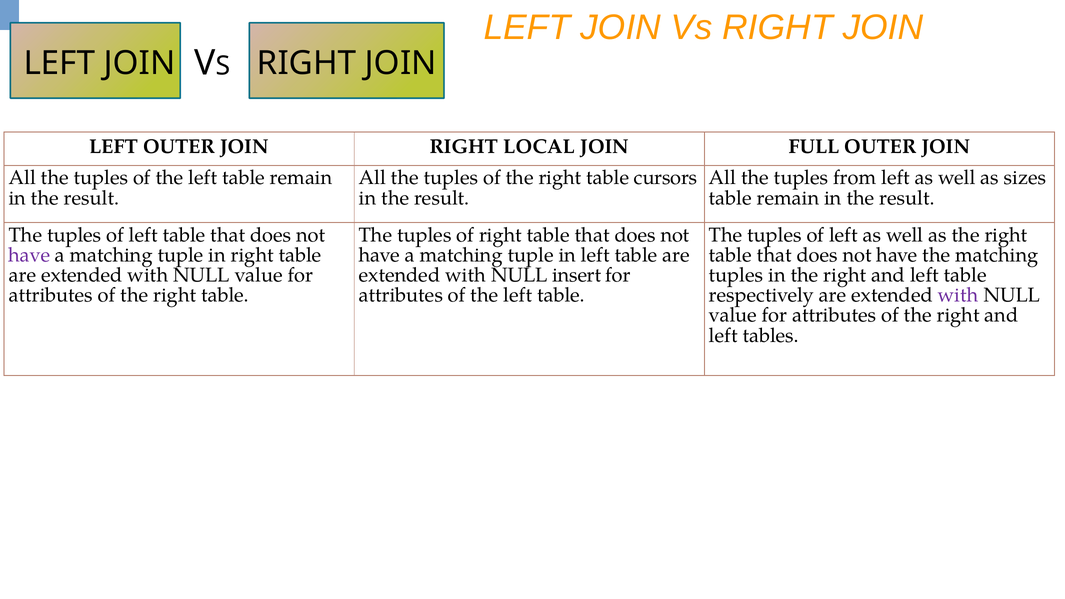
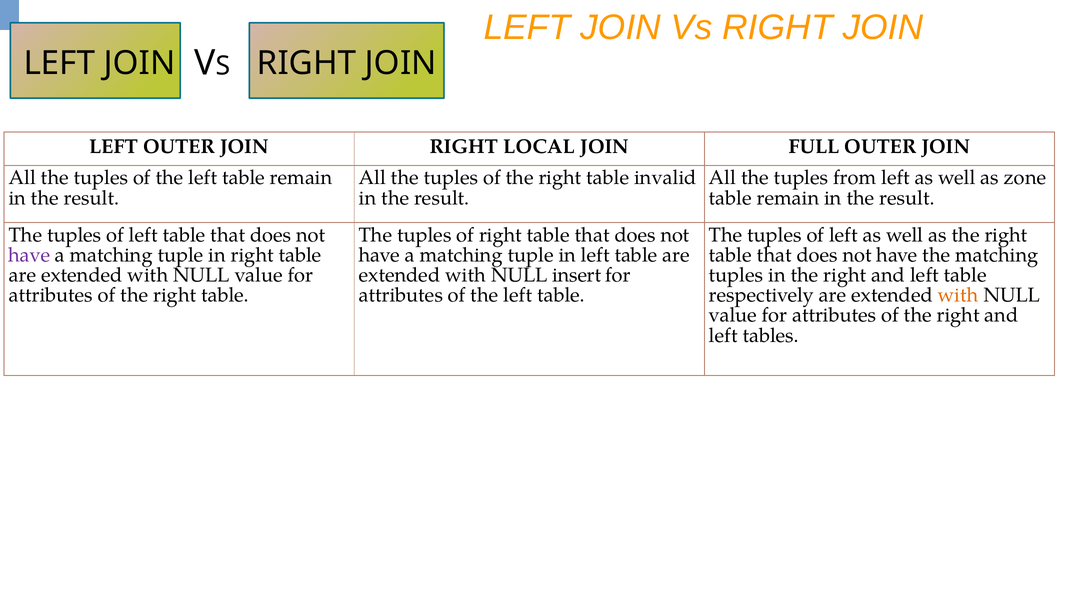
cursors: cursors -> invalid
sizes: sizes -> zone
with at (958, 295) colour: purple -> orange
